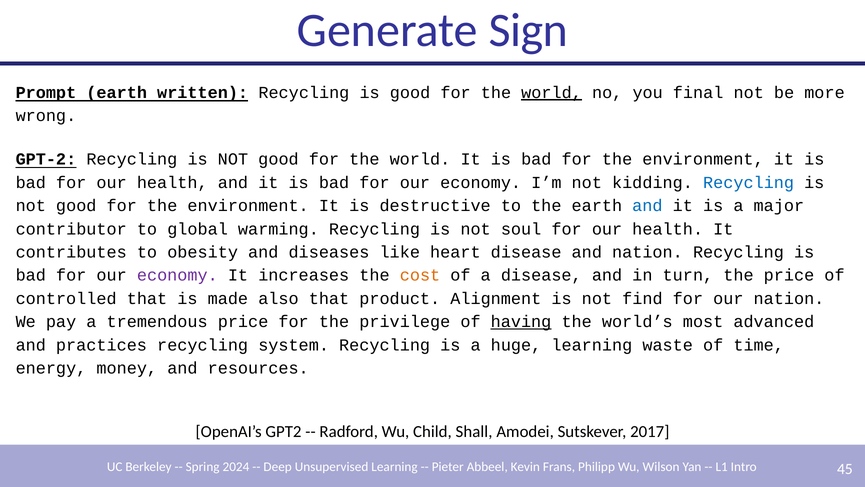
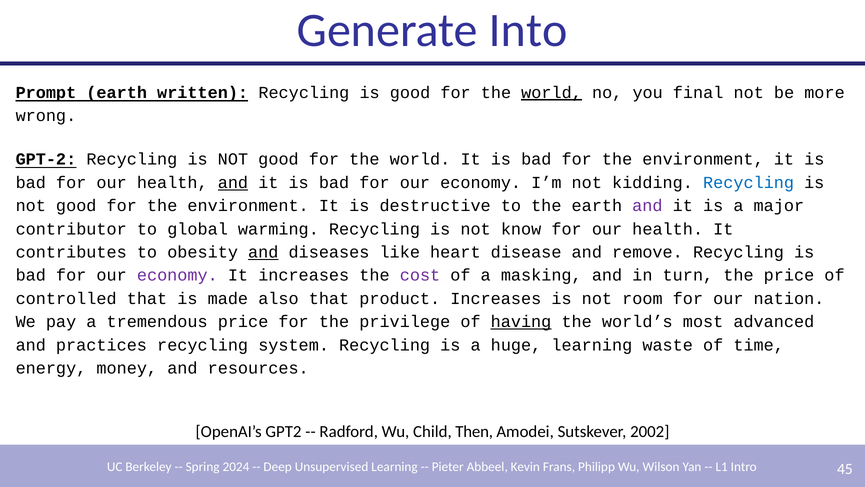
Sign: Sign -> Into
and at (233, 182) underline: none -> present
and at (647, 206) colour: blue -> purple
soul: soul -> know
and at (263, 252) underline: none -> present
and nation: nation -> remove
cost colour: orange -> purple
a disease: disease -> masking
product Alignment: Alignment -> Increases
find: find -> room
Shall: Shall -> Then
2017: 2017 -> 2002
